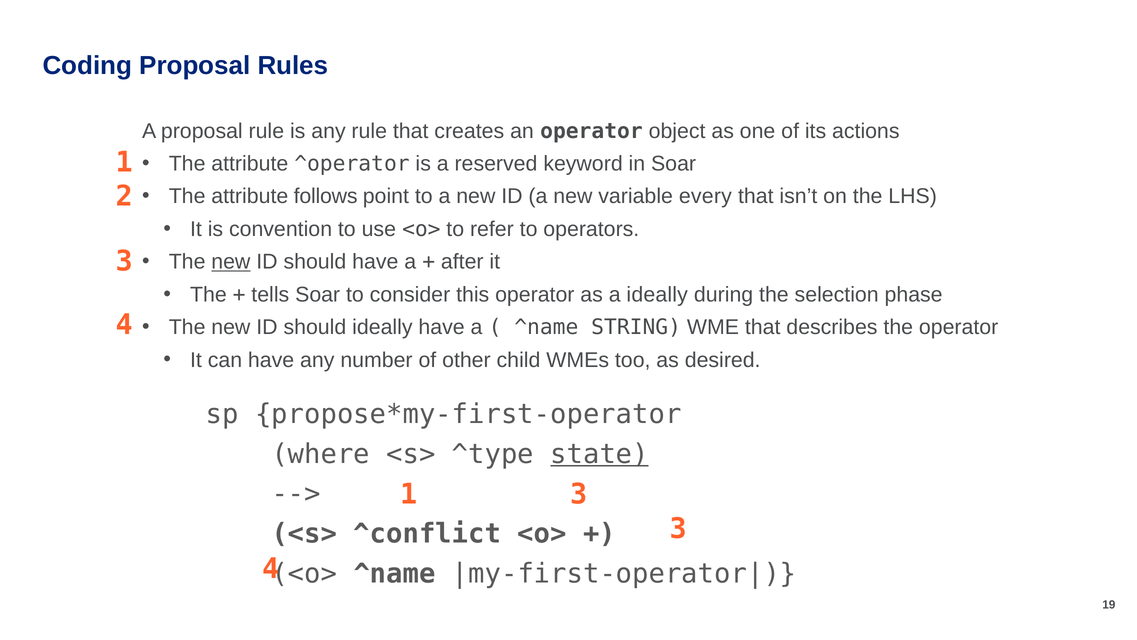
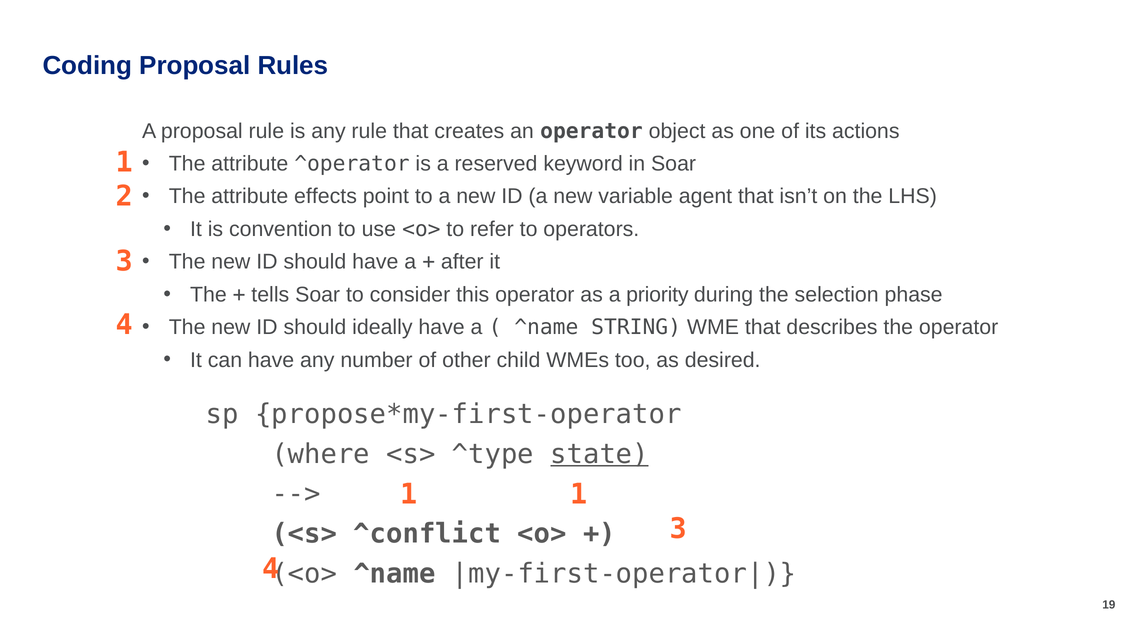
follows: follows -> effects
every: every -> agent
new at (231, 262) underline: present -> none
a ideally: ideally -> priority
1 3: 3 -> 1
